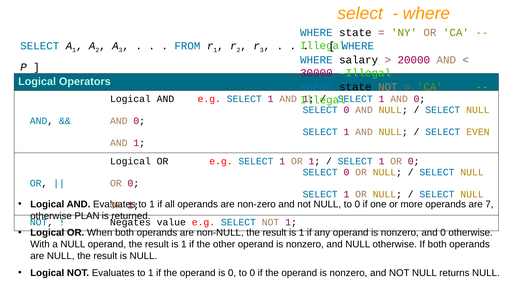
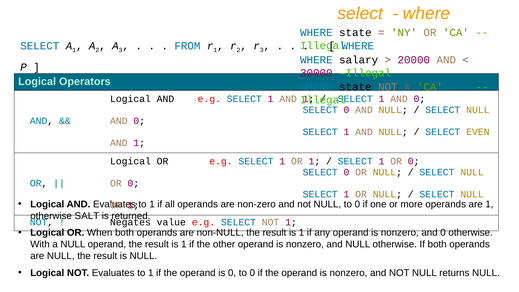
are 7: 7 -> 1
PLAN: PLAN -> SALT
